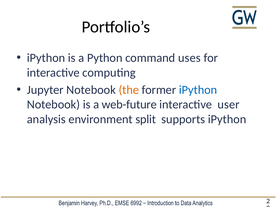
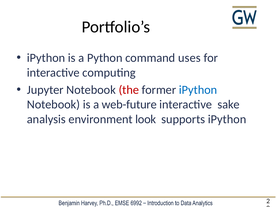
the colour: orange -> red
user: user -> sake
split: split -> look
